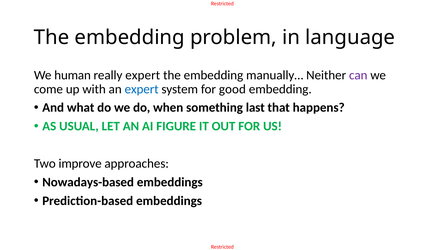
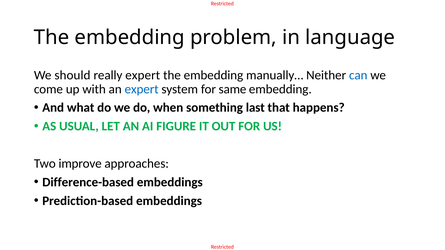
human: human -> should
can colour: purple -> blue
good: good -> same
Nowadays-based: Nowadays-based -> Difference-based
